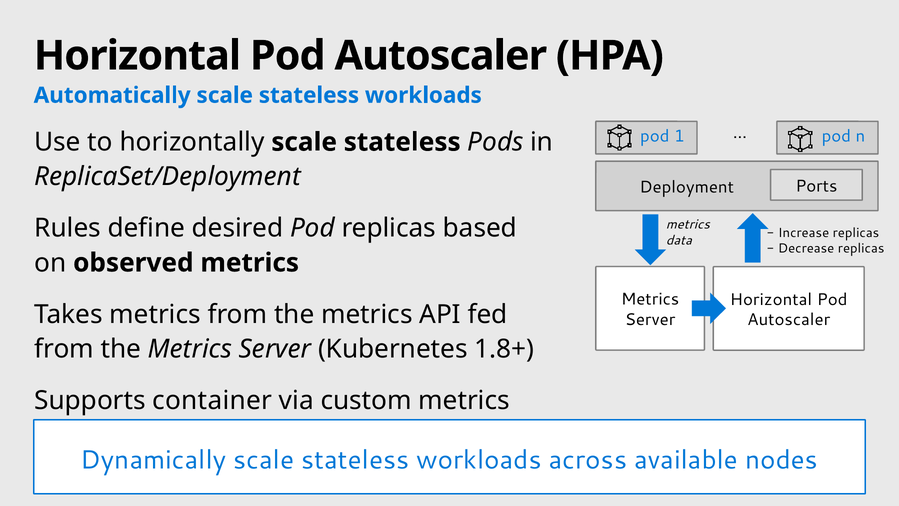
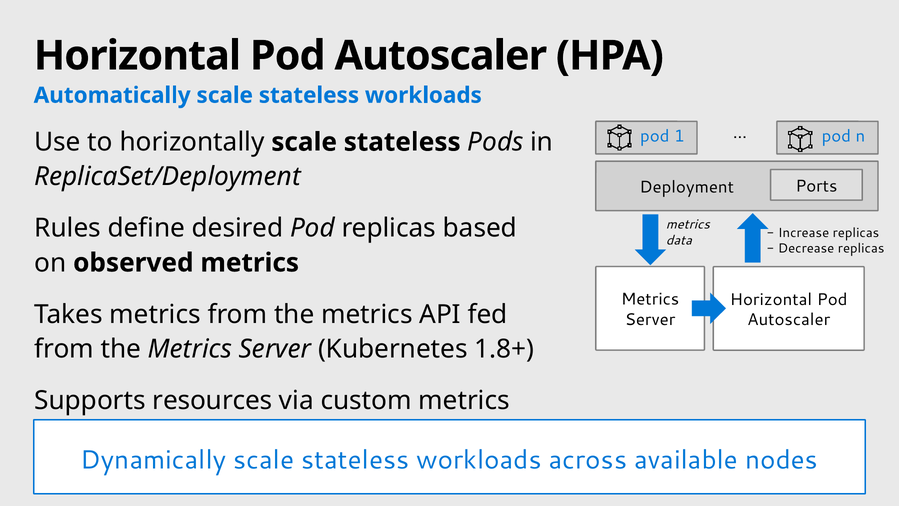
container: container -> resources
